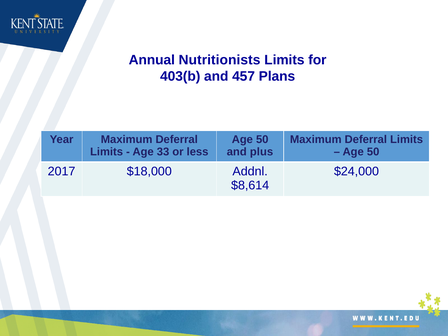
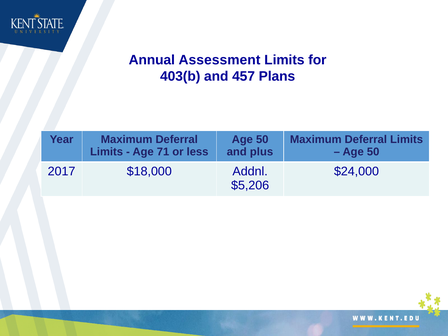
Nutritionists: Nutritionists -> Assessment
33: 33 -> 71
$8,614: $8,614 -> $5,206
